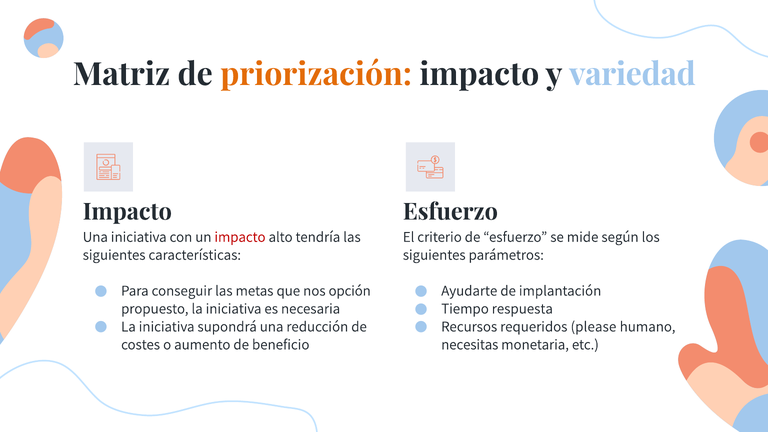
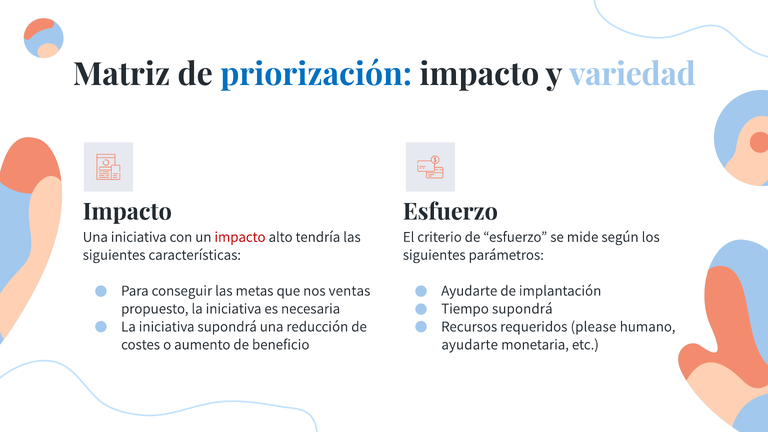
priorización colour: orange -> blue
opción: opción -> ventas
Tiempo respuesta: respuesta -> supondrá
necesitas at (470, 344): necesitas -> ayudarte
